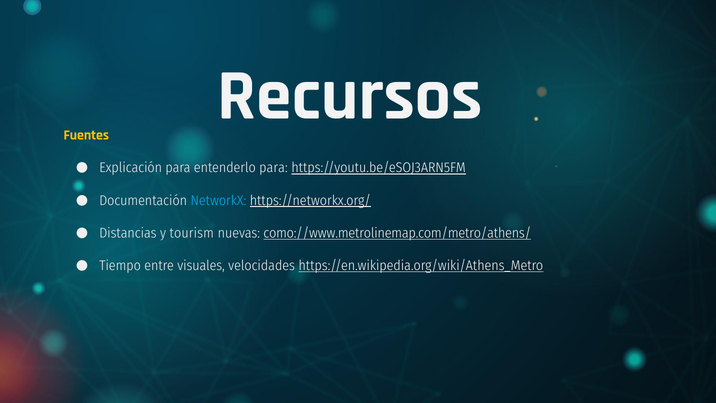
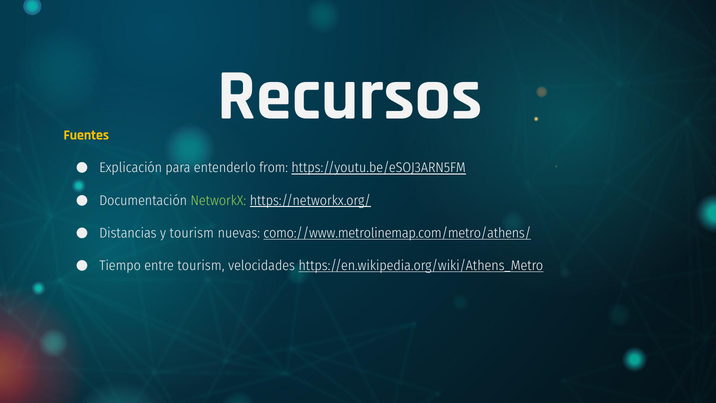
entenderlo para: para -> from
NetworkX colour: light blue -> light green
entre visuales: visuales -> tourism
